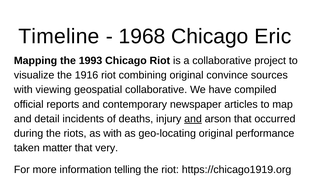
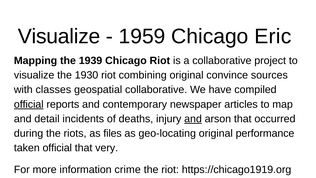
Timeline at (59, 36): Timeline -> Visualize
1968: 1968 -> 1959
1993: 1993 -> 1939
1916: 1916 -> 1930
viewing: viewing -> classes
official at (29, 104) underline: none -> present
as with: with -> files
taken matter: matter -> official
telling: telling -> crime
